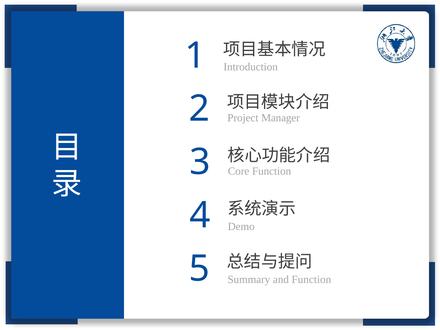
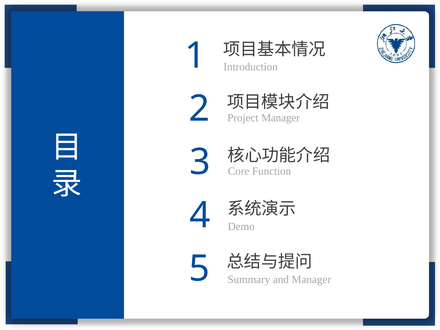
and Function: Function -> Manager
